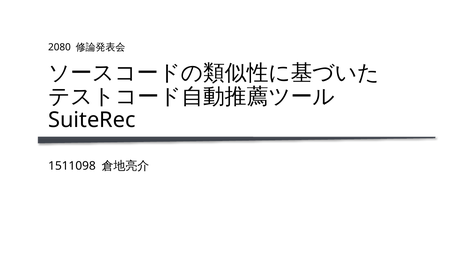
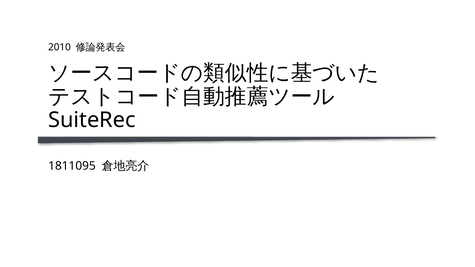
2080: 2080 -> 2010
1511098: 1511098 -> 1811095
